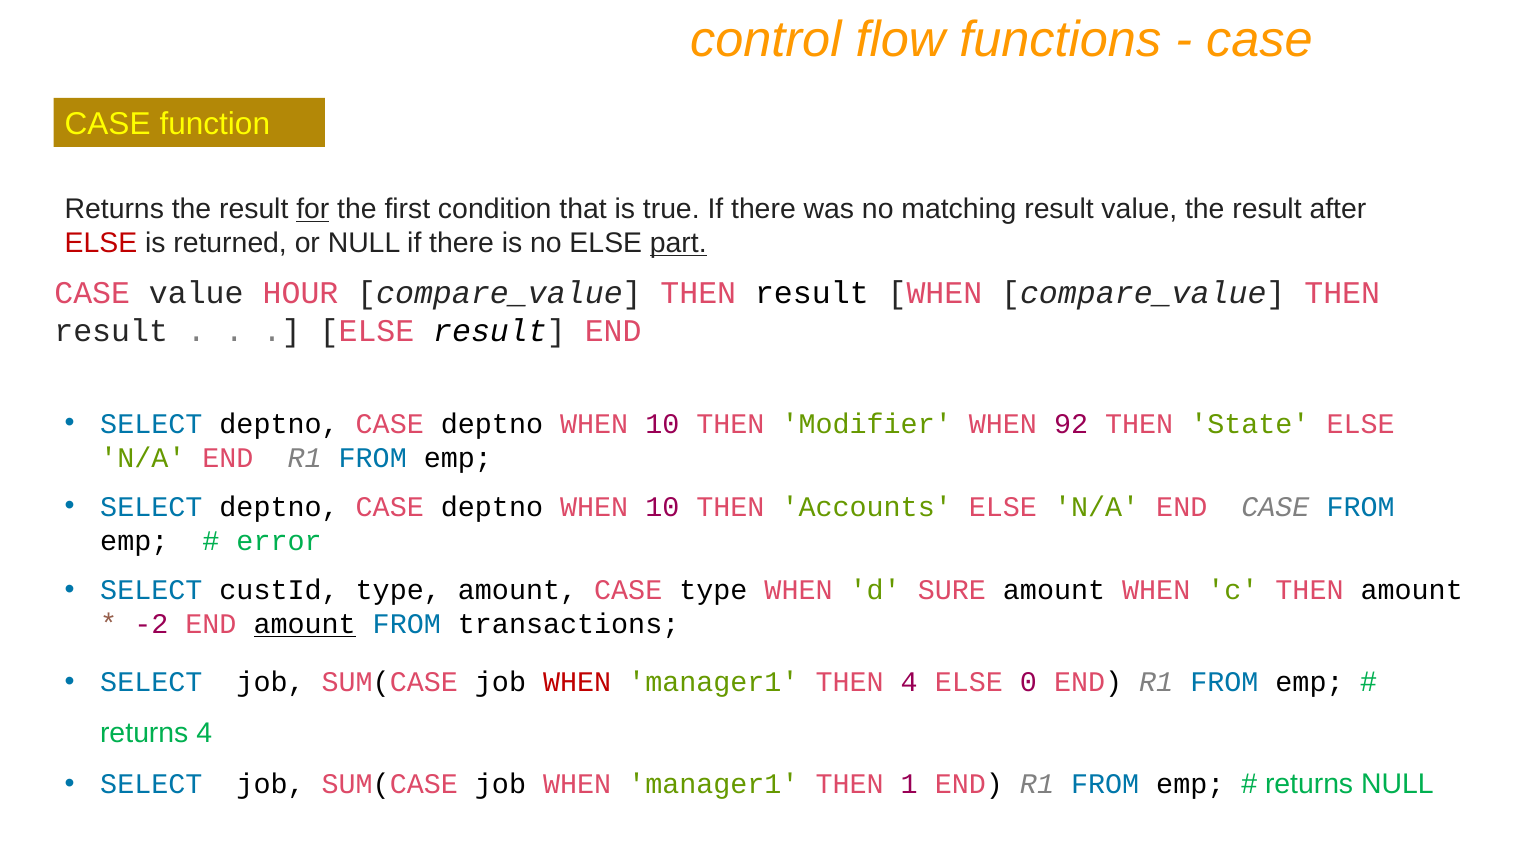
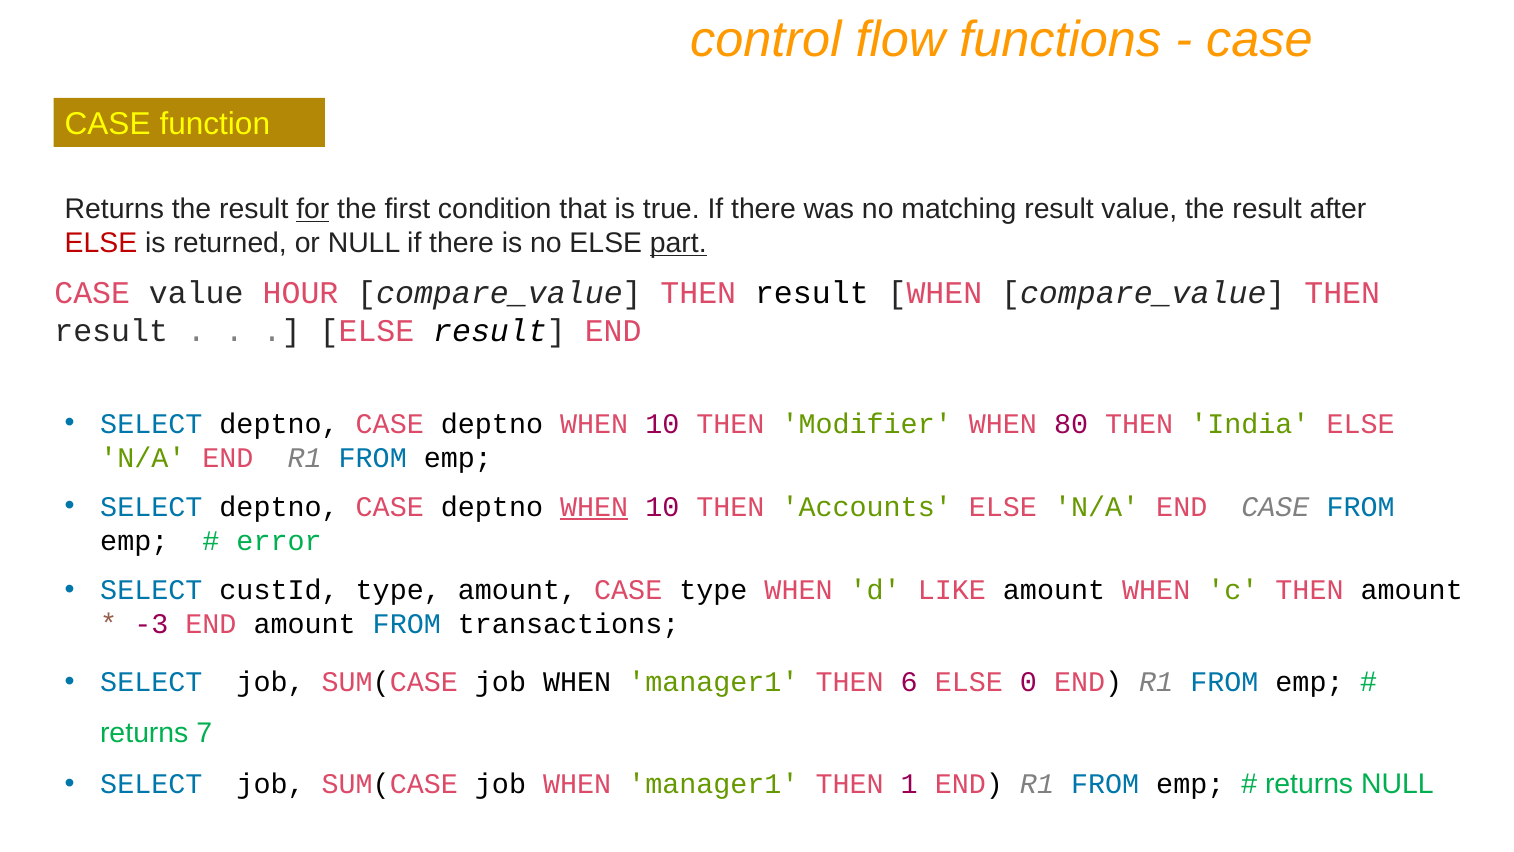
92: 92 -> 80
State: State -> India
WHEN at (594, 507) underline: none -> present
SURE: SURE -> LIKE
-2: -2 -> -3
amount at (305, 624) underline: present -> none
WHEN at (577, 682) colour: red -> black
THEN 4: 4 -> 6
returns 4: 4 -> 7
